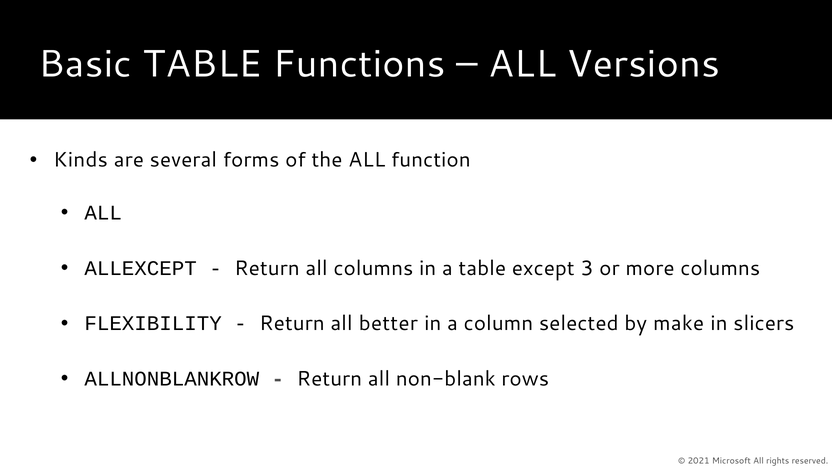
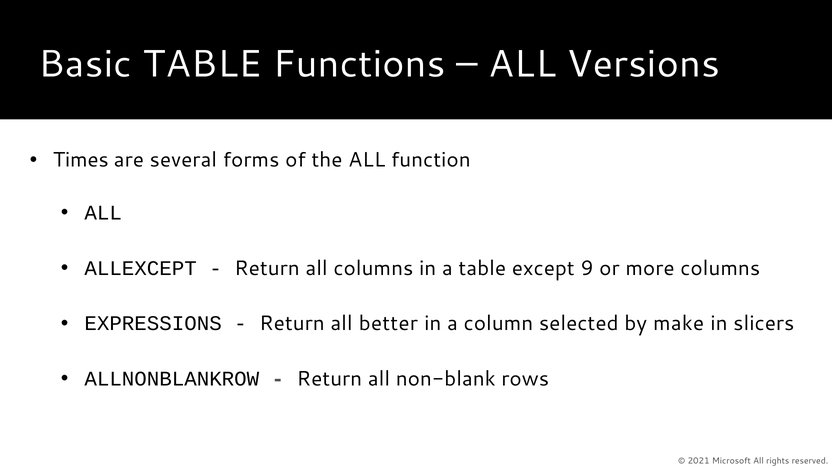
Kinds: Kinds -> Times
3: 3 -> 9
FLEXIBILITY: FLEXIBILITY -> EXPRESSIONS
